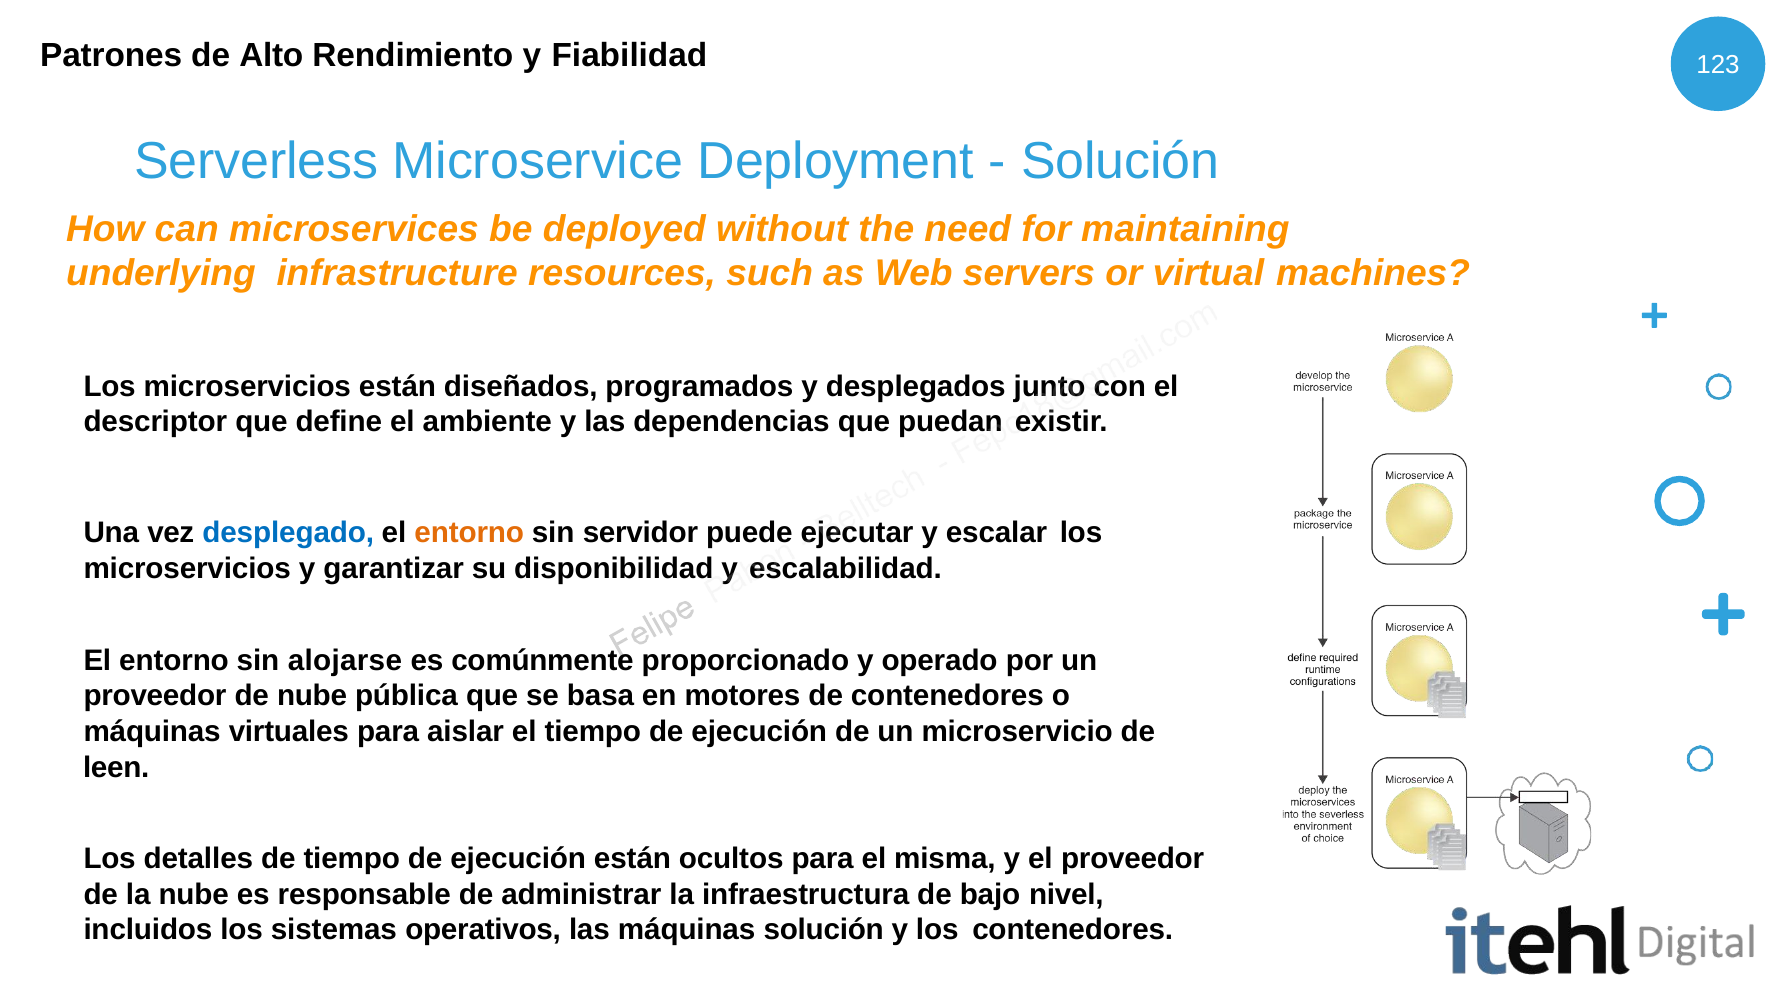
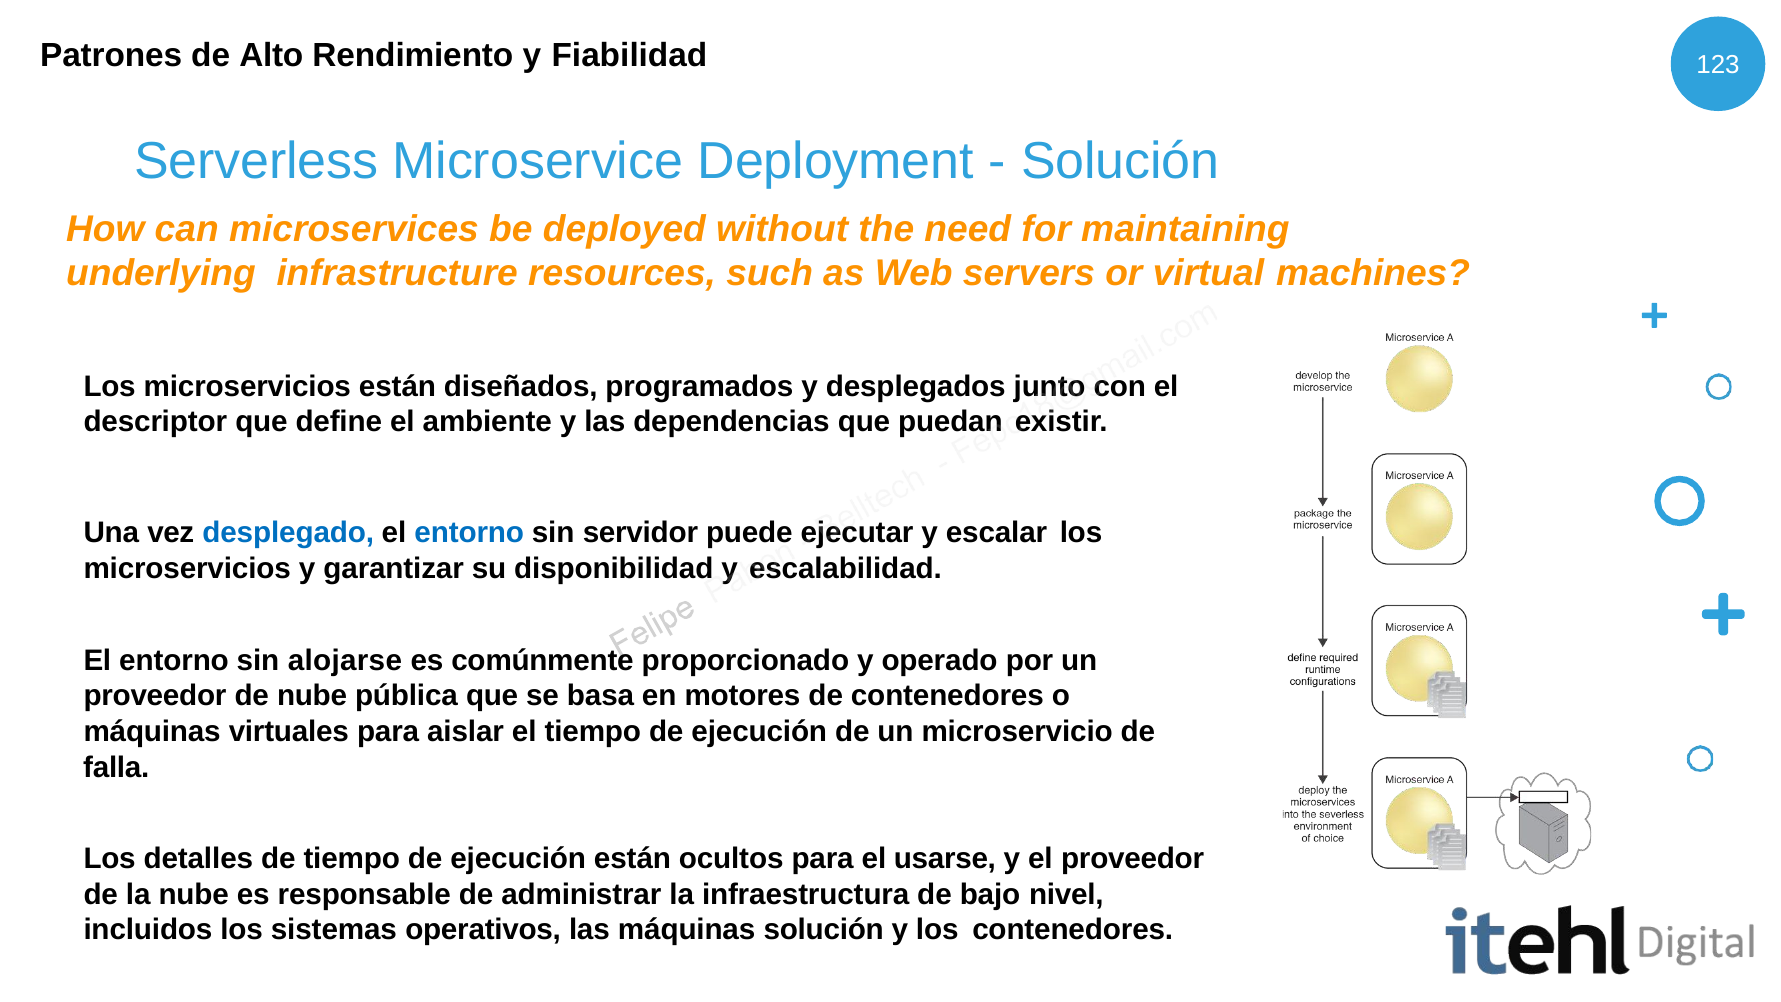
entorno at (469, 533) colour: orange -> blue
leen: leen -> falla
misma: misma -> usarse
